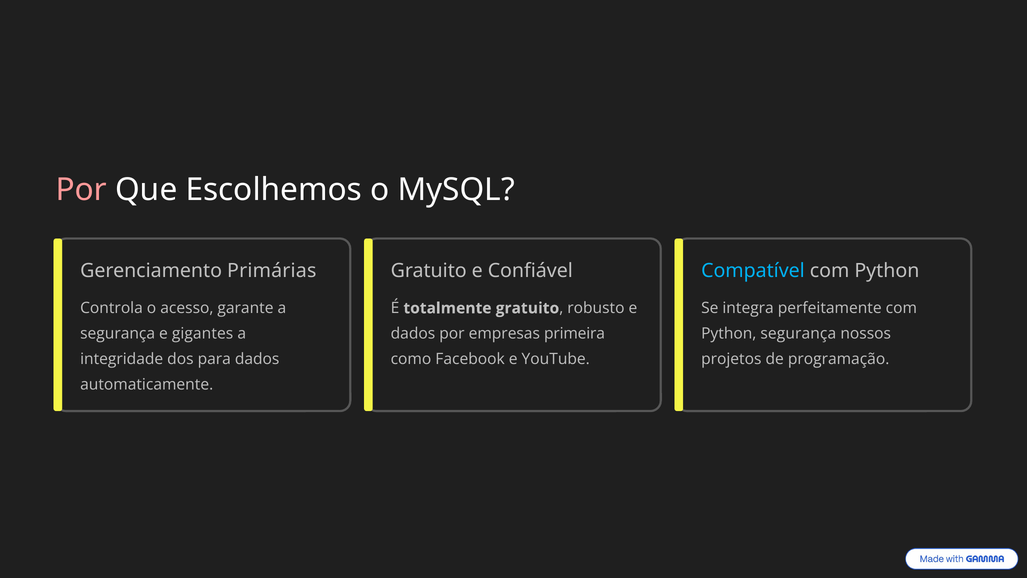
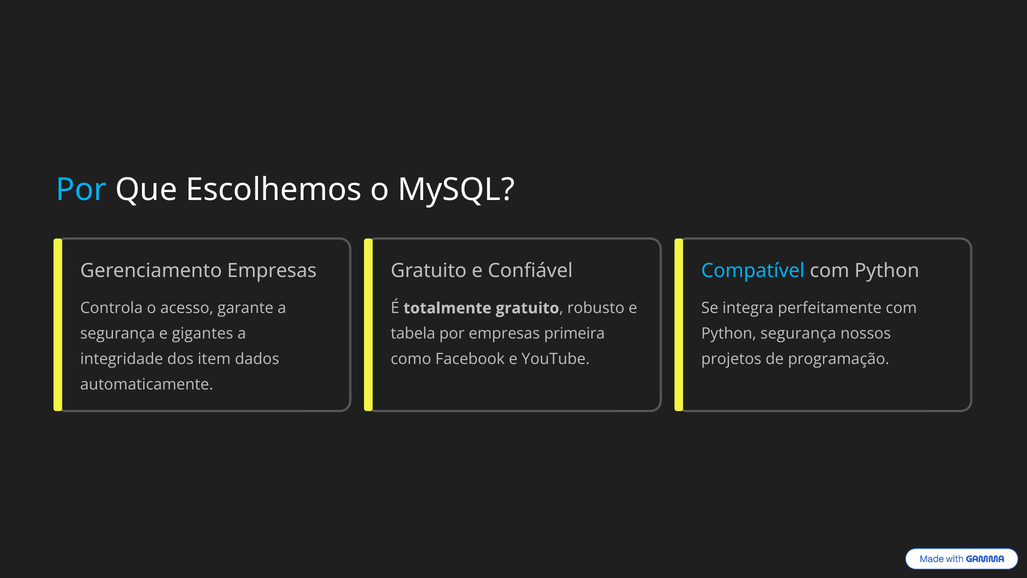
Por at (81, 190) colour: pink -> light blue
Gerenciamento Primárias: Primárias -> Empresas
dados at (413, 333): dados -> tabela
para: para -> item
